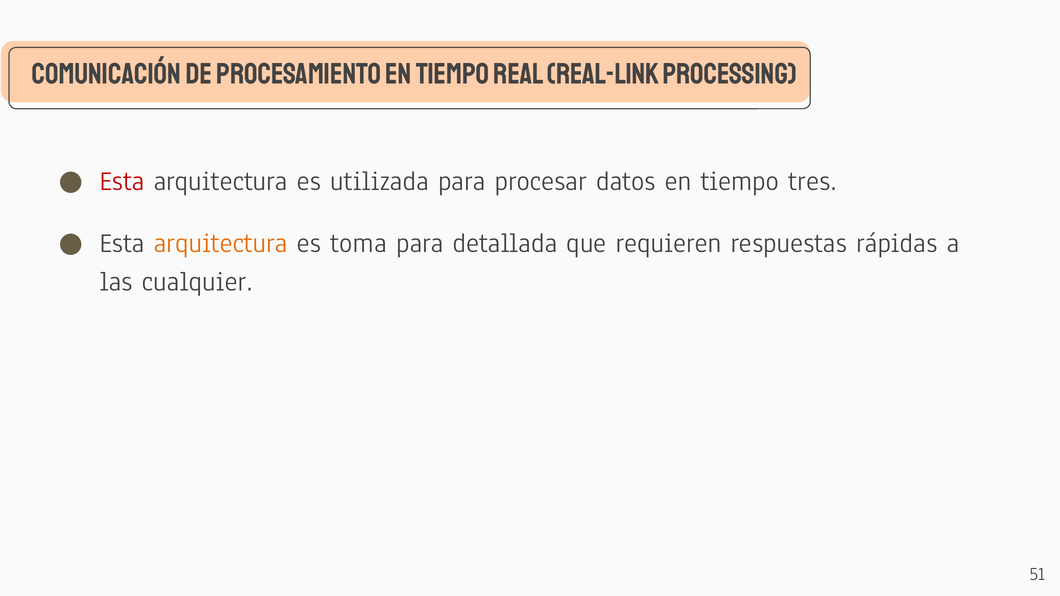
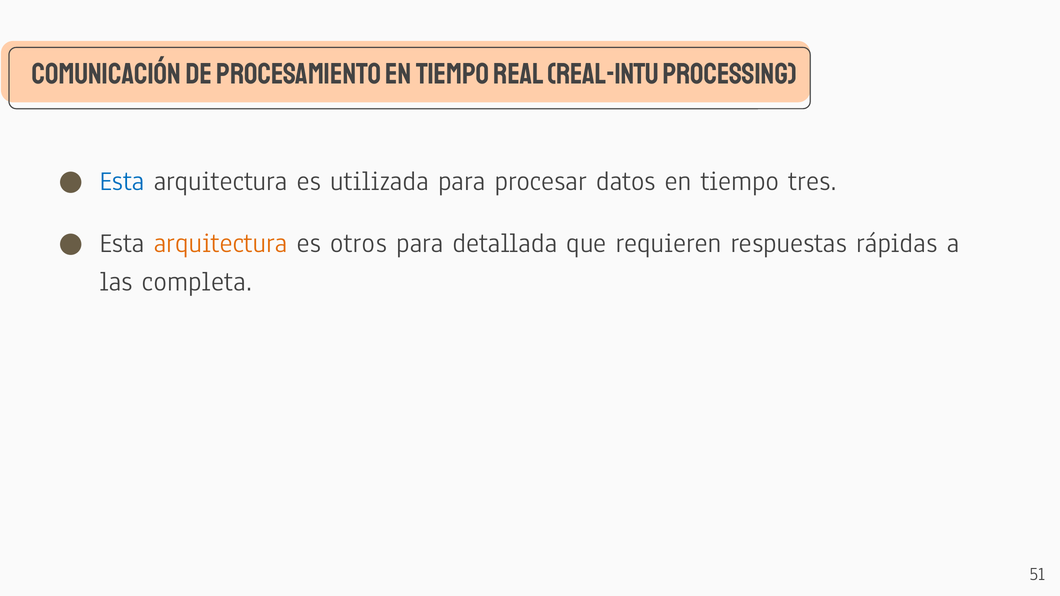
Real-Link: Real-Link -> Real-Intu
Esta at (122, 181) colour: red -> blue
toma: toma -> otros
cualquier: cualquier -> completa
